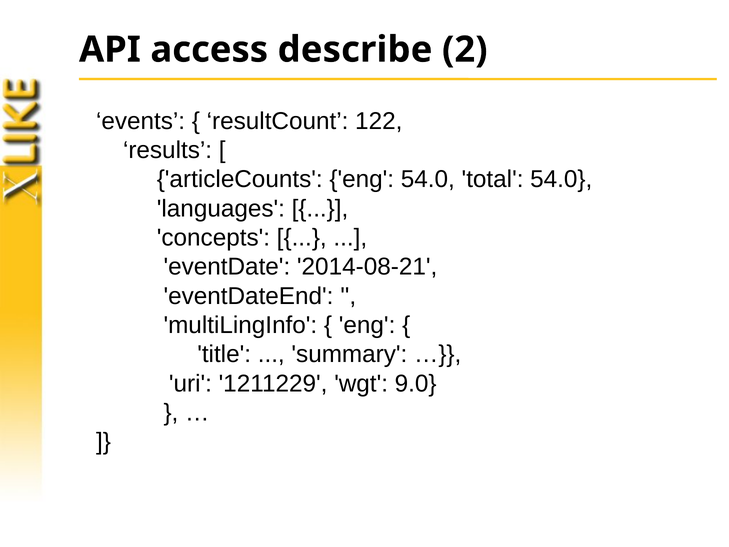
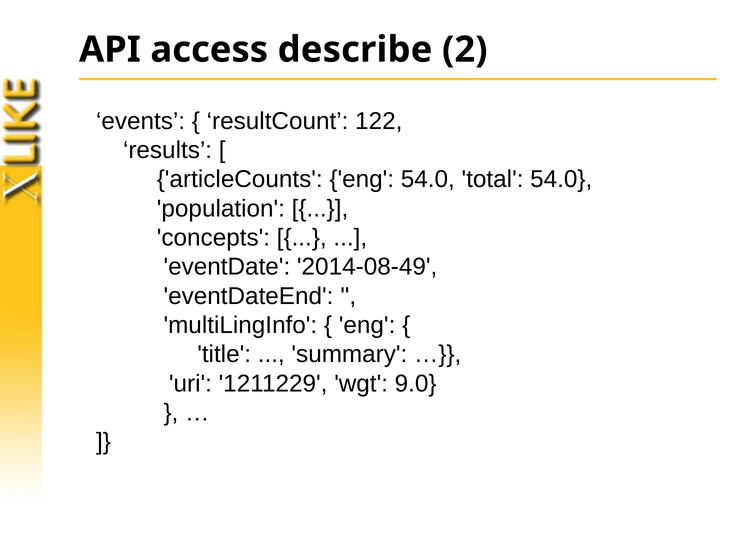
languages: languages -> population
2014-08-21: 2014-08-21 -> 2014-08-49
